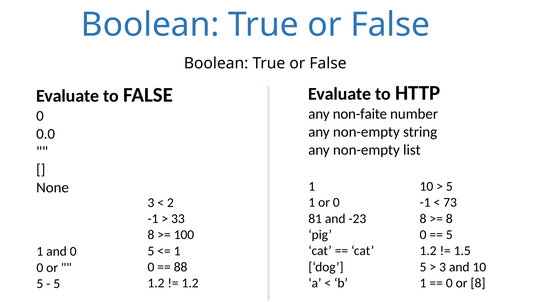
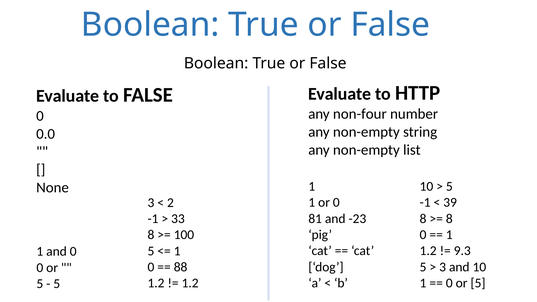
non-faite: non-faite -> non-four
73: 73 -> 39
5 at (449, 235): 5 -> 1
1.5: 1.5 -> 9.3
or 8: 8 -> 5
